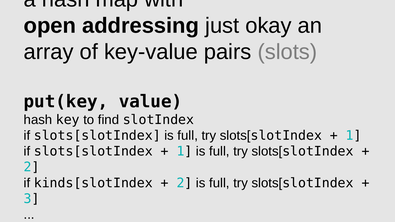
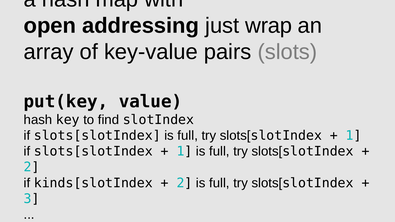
okay: okay -> wrap
